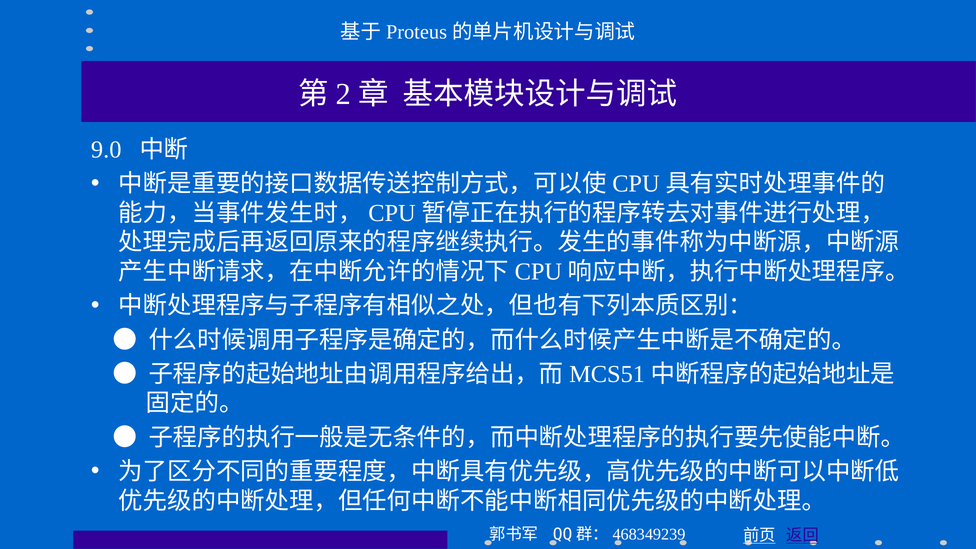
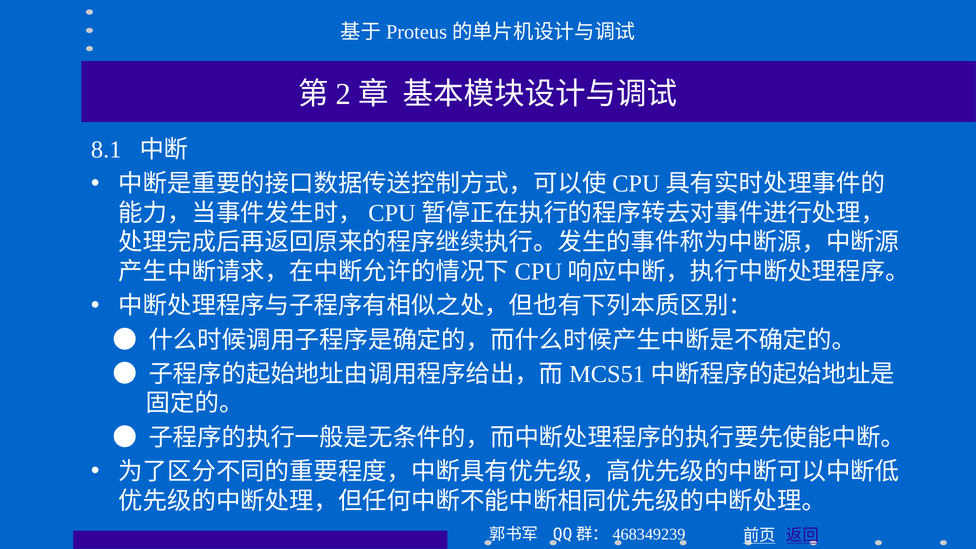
9.0: 9.0 -> 8.1
